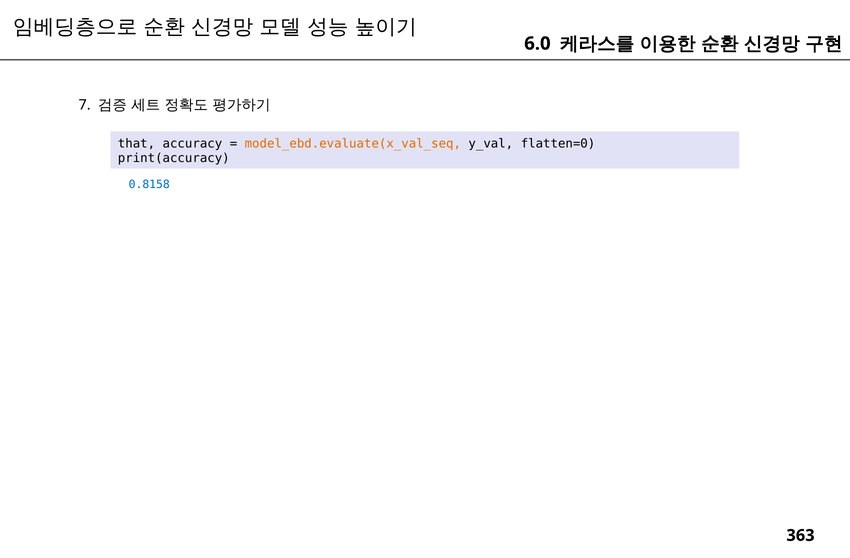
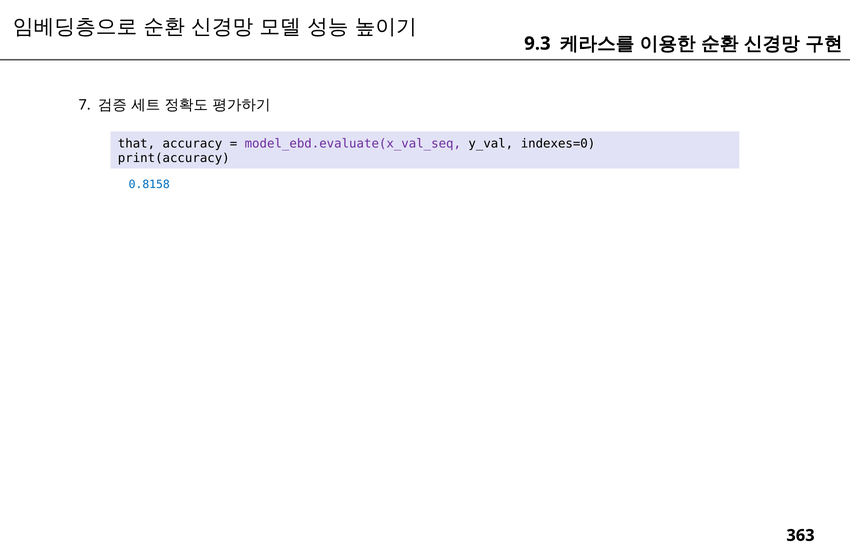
6.0: 6.0 -> 9.3
model_ebd.evaluate(x_val_seq colour: orange -> purple
flatten=0: flatten=0 -> indexes=0
